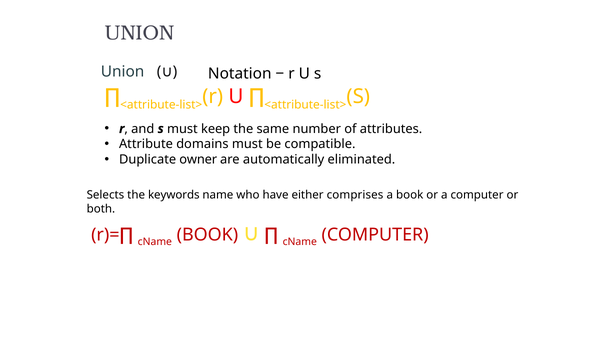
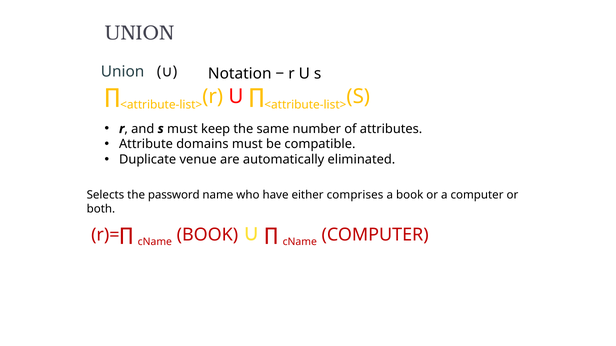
owner: owner -> venue
keywords: keywords -> password
